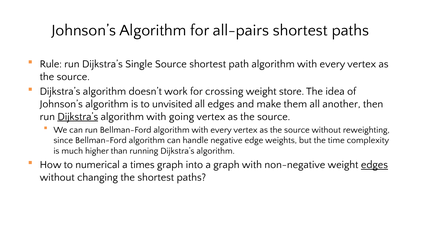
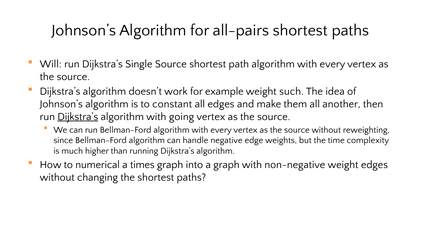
Rule: Rule -> Will
crossing: crossing -> example
store: store -> such
unvisited: unvisited -> constant
edges at (374, 165) underline: present -> none
